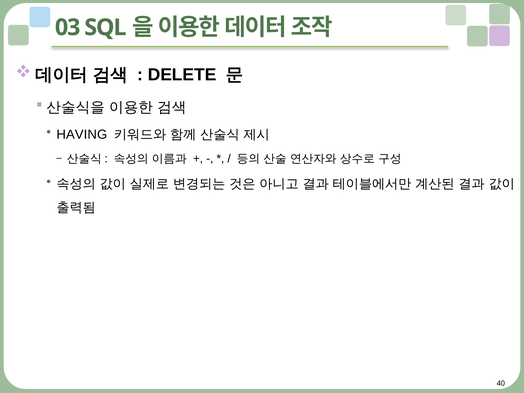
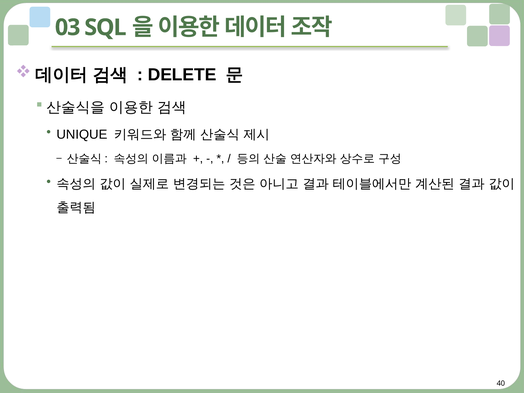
HAVING: HAVING -> UNIQUE
